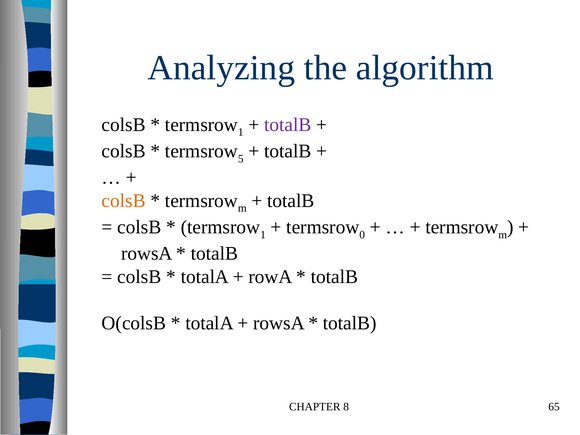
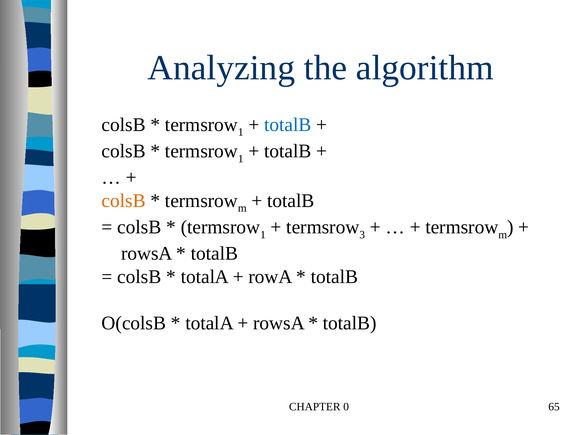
totalB at (288, 125) colour: purple -> blue
5 at (241, 159): 5 -> 1
0: 0 -> 3
8: 8 -> 0
